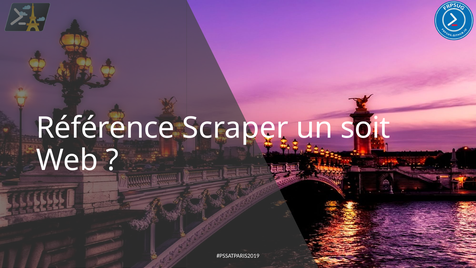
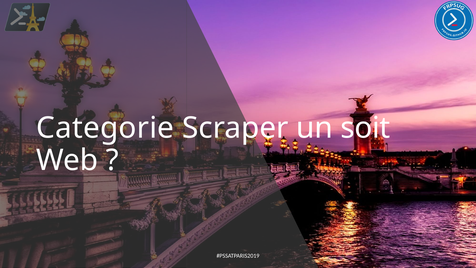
Référence: Référence -> Categorie
